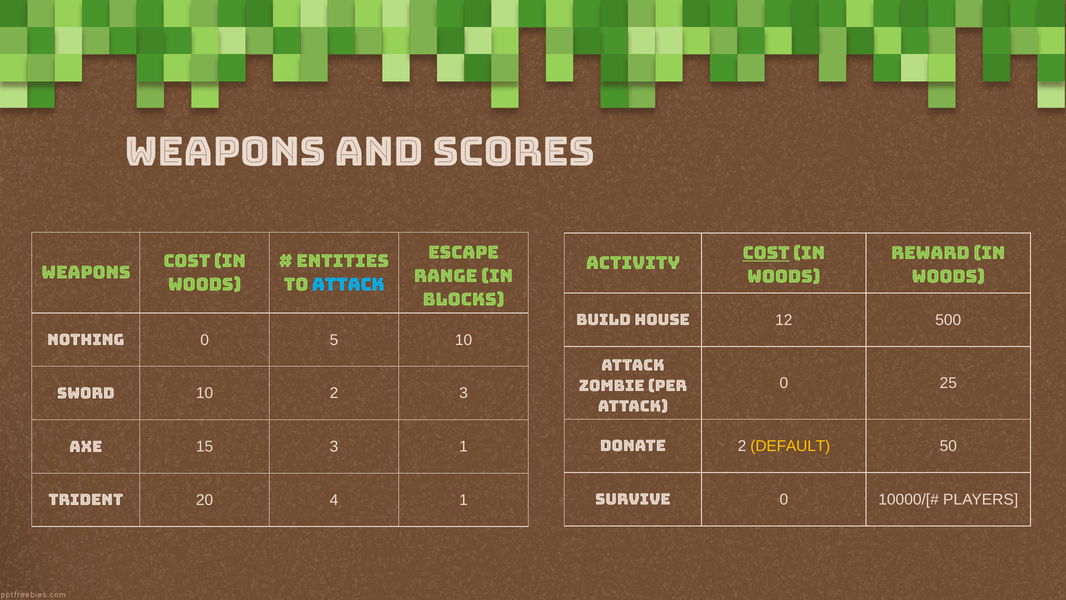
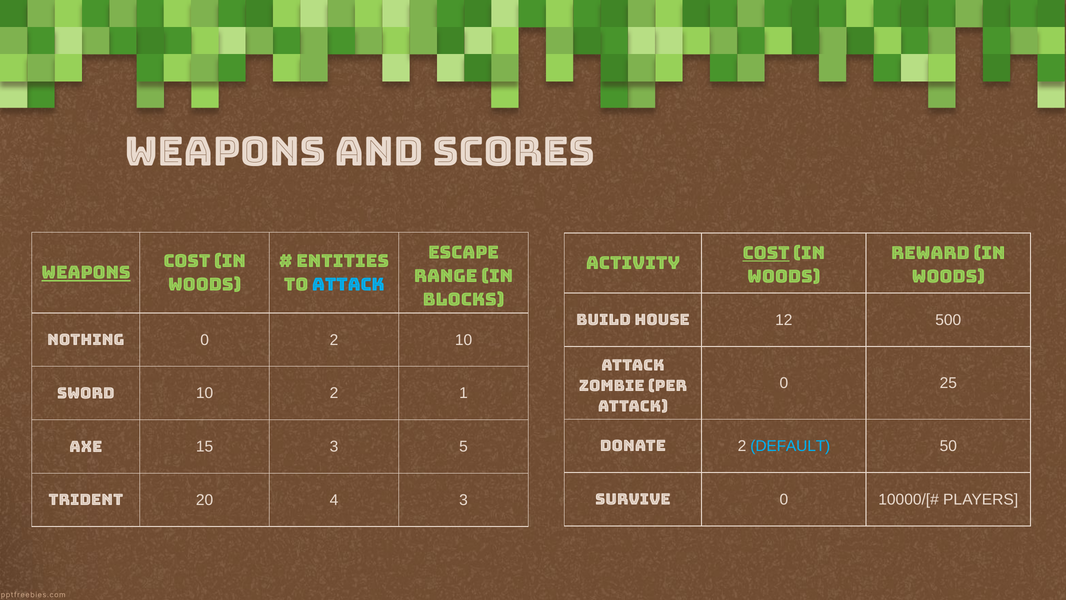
weapons at (86, 273) underline: none -> present
0 5: 5 -> 2
2 3: 3 -> 1
DEFAULT colour: yellow -> light blue
3 1: 1 -> 5
4 1: 1 -> 3
